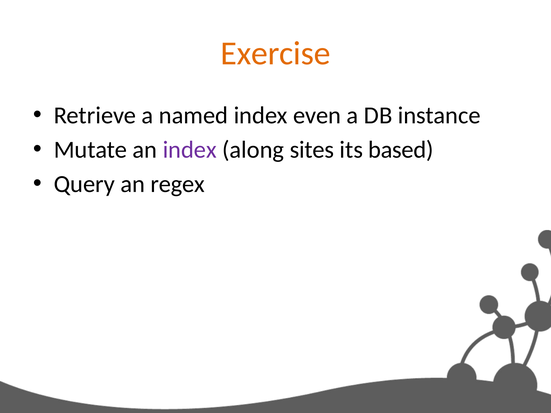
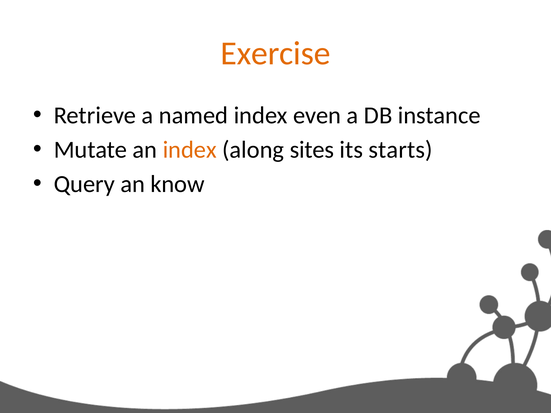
index at (190, 150) colour: purple -> orange
based: based -> starts
regex: regex -> know
